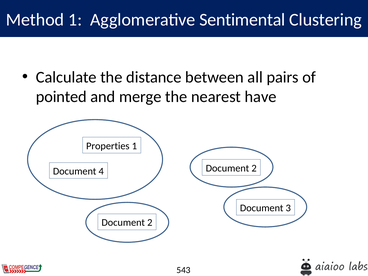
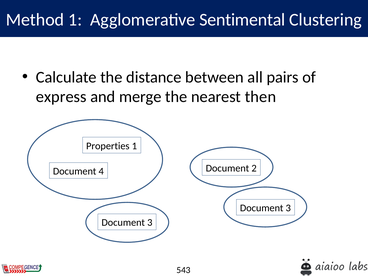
pointed: pointed -> express
have: have -> then
2 at (150, 223): 2 -> 3
